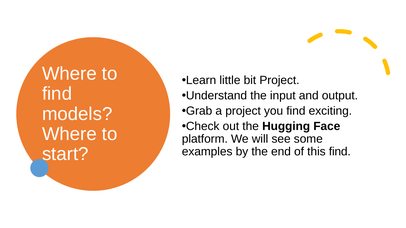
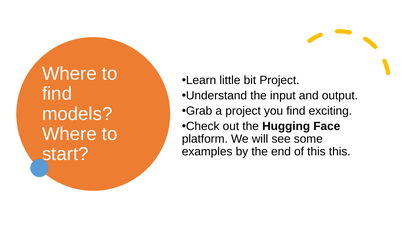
this find: find -> this
